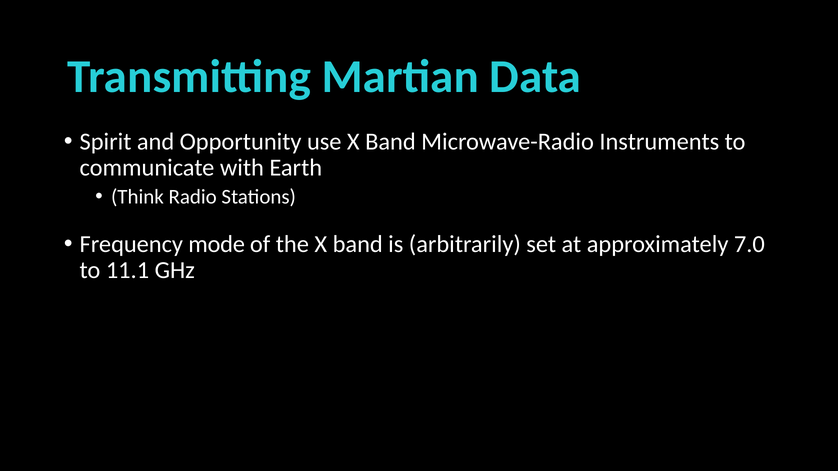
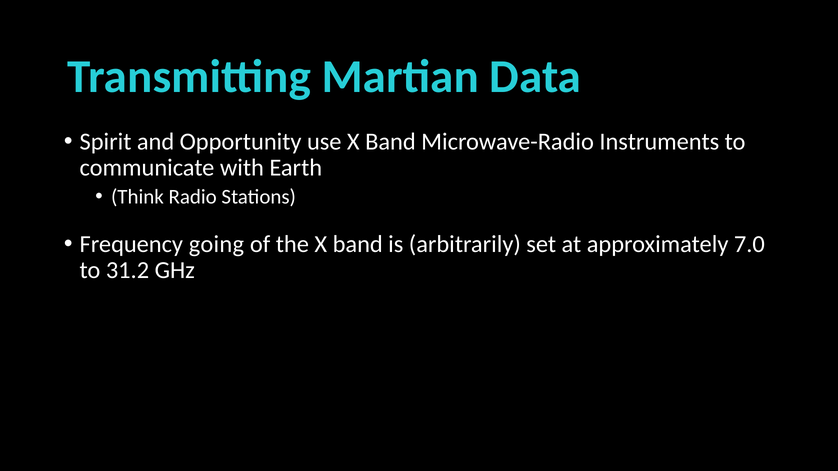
mode: mode -> going
11.1: 11.1 -> 31.2
